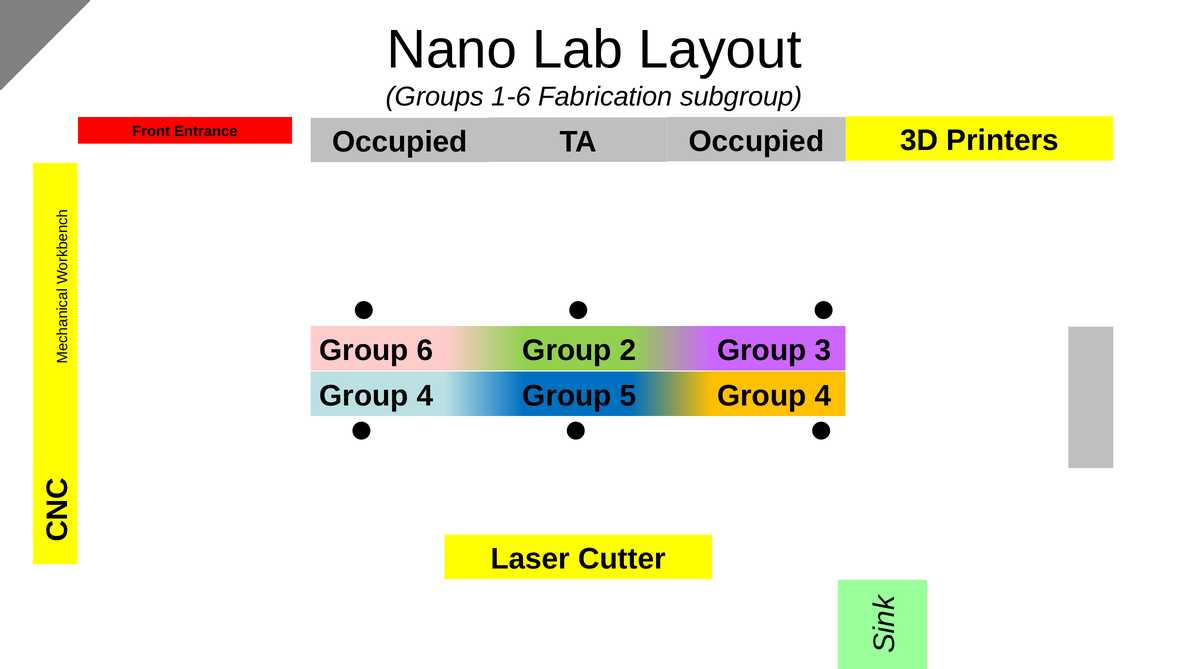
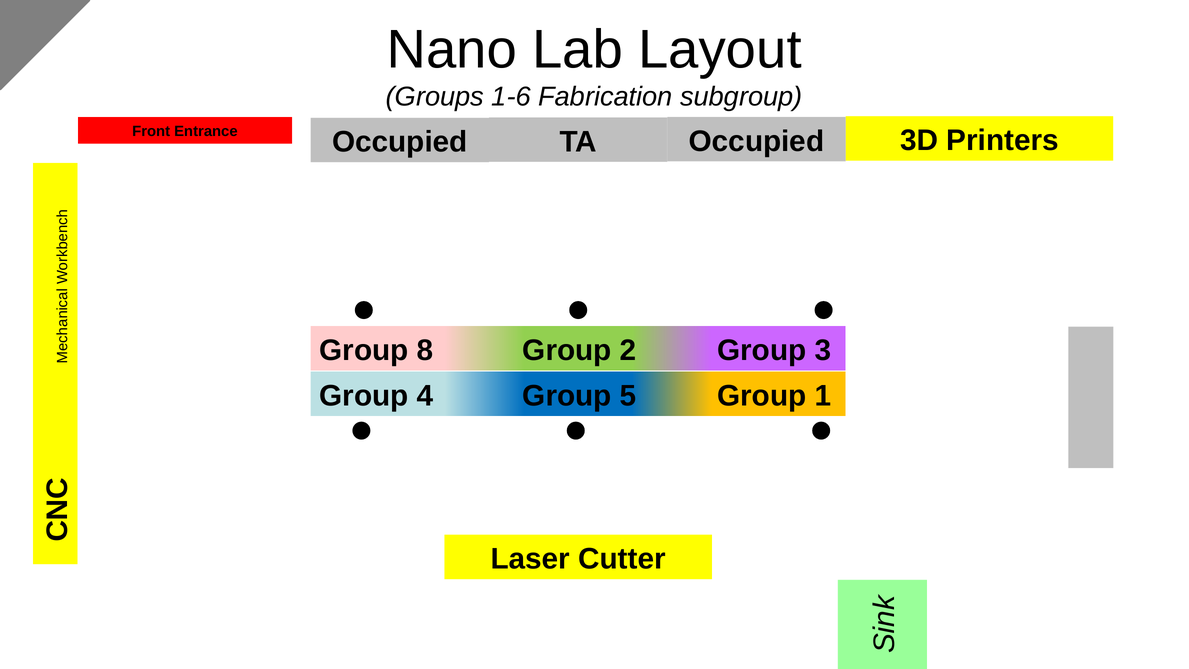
6: 6 -> 8
5 Group 4: 4 -> 1
